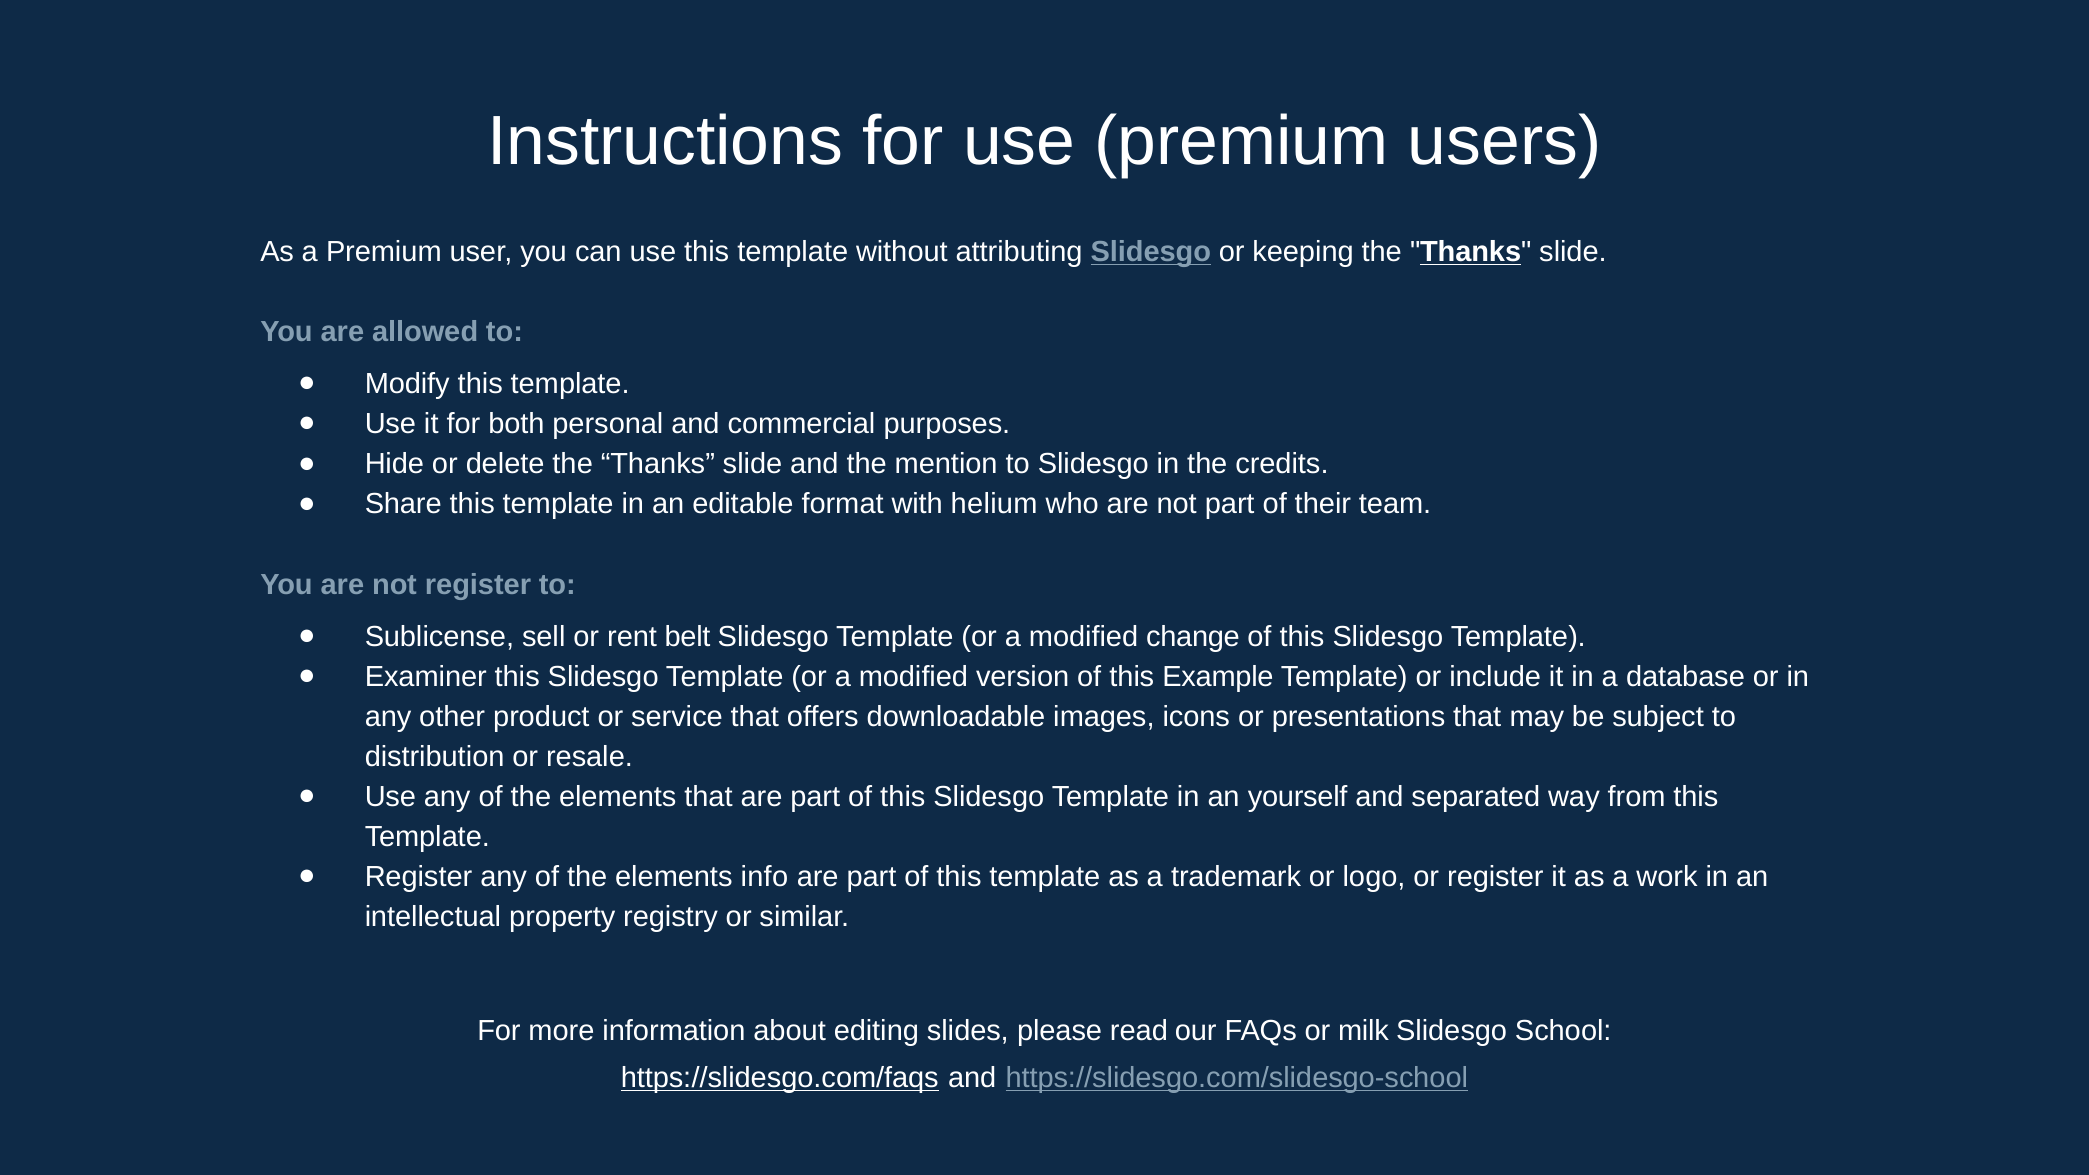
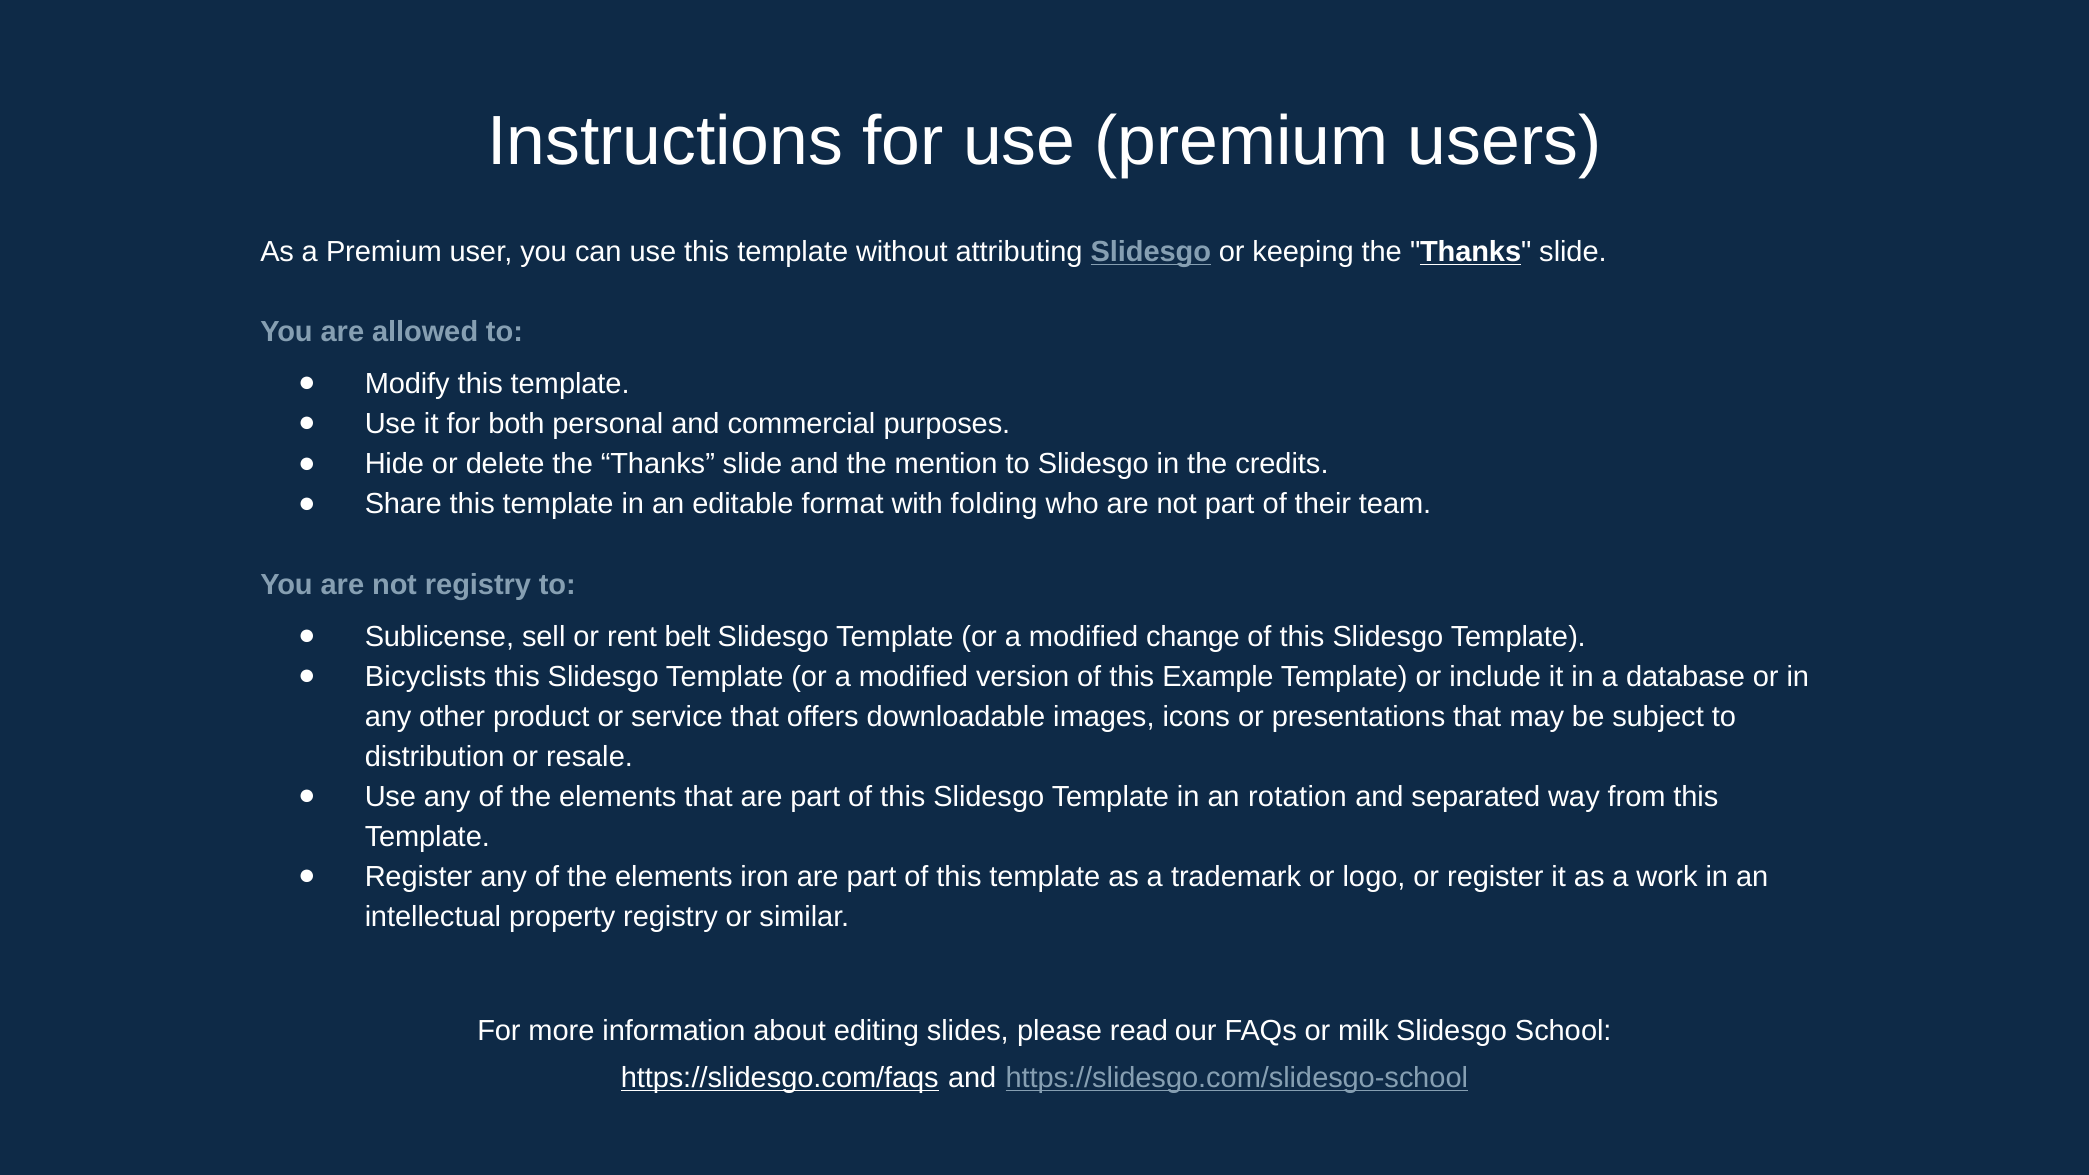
helium: helium -> folding
not register: register -> registry
Examiner: Examiner -> Bicyclists
yourself: yourself -> rotation
info: info -> iron
